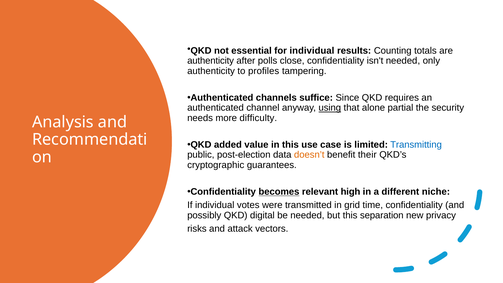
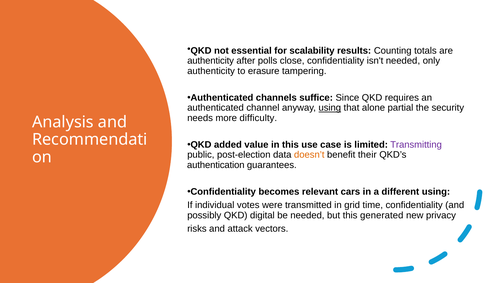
for individual: individual -> scalability
profiles: profiles -> erasure
Transmitting colour: blue -> purple
cryptographic: cryptographic -> authentication
becomes underline: present -> none
high: high -> cars
different niche: niche -> using
separation: separation -> generated
